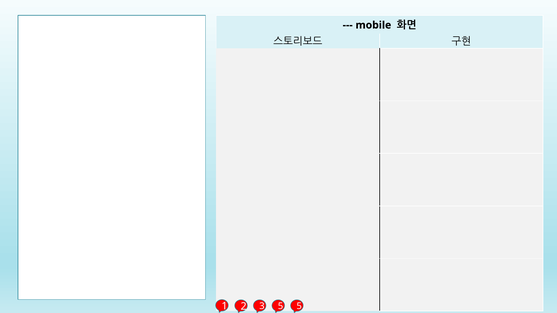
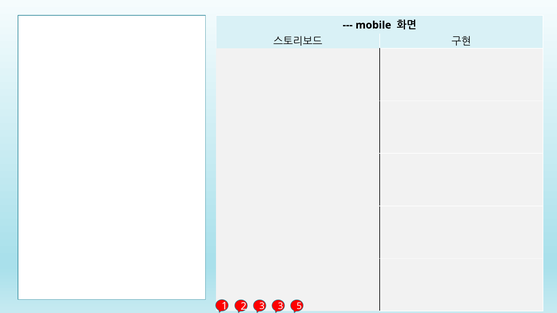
3 5: 5 -> 3
